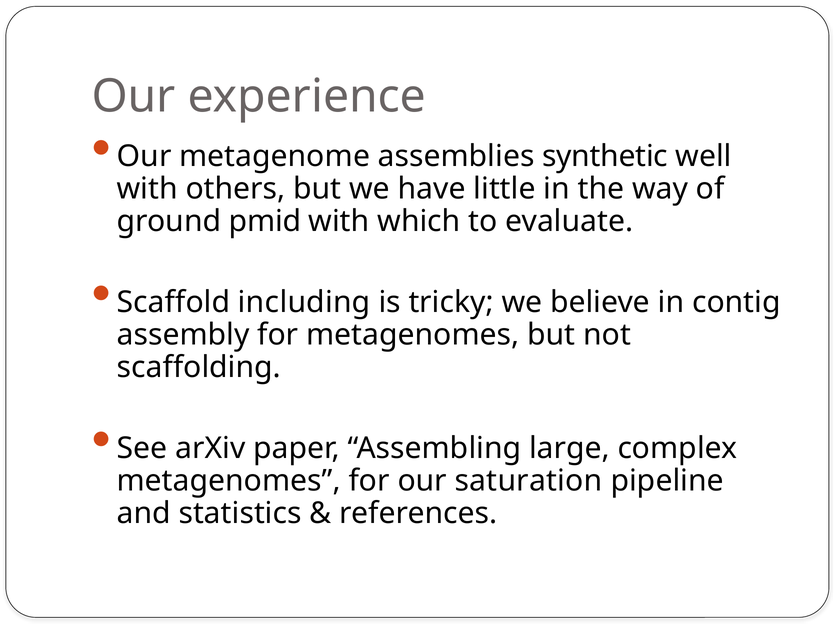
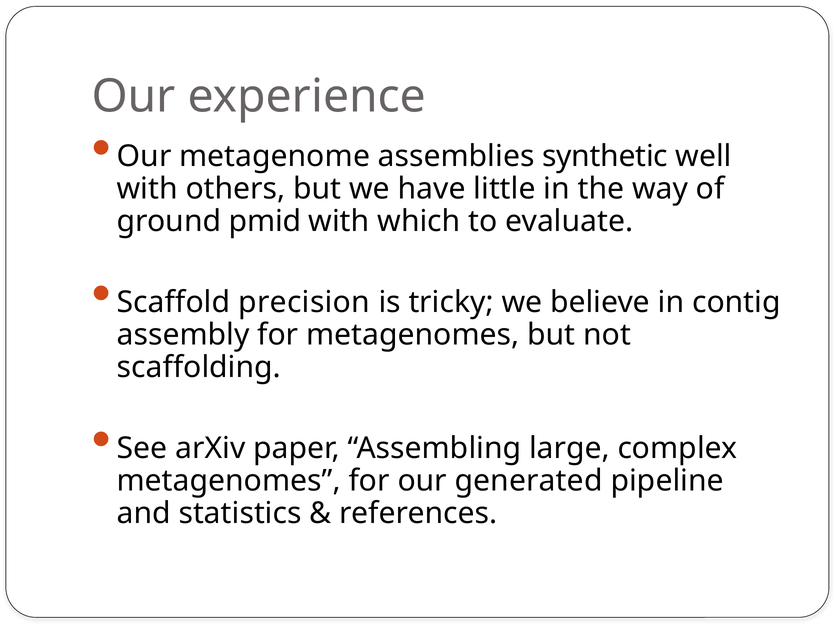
including: including -> precision
saturation: saturation -> generated
